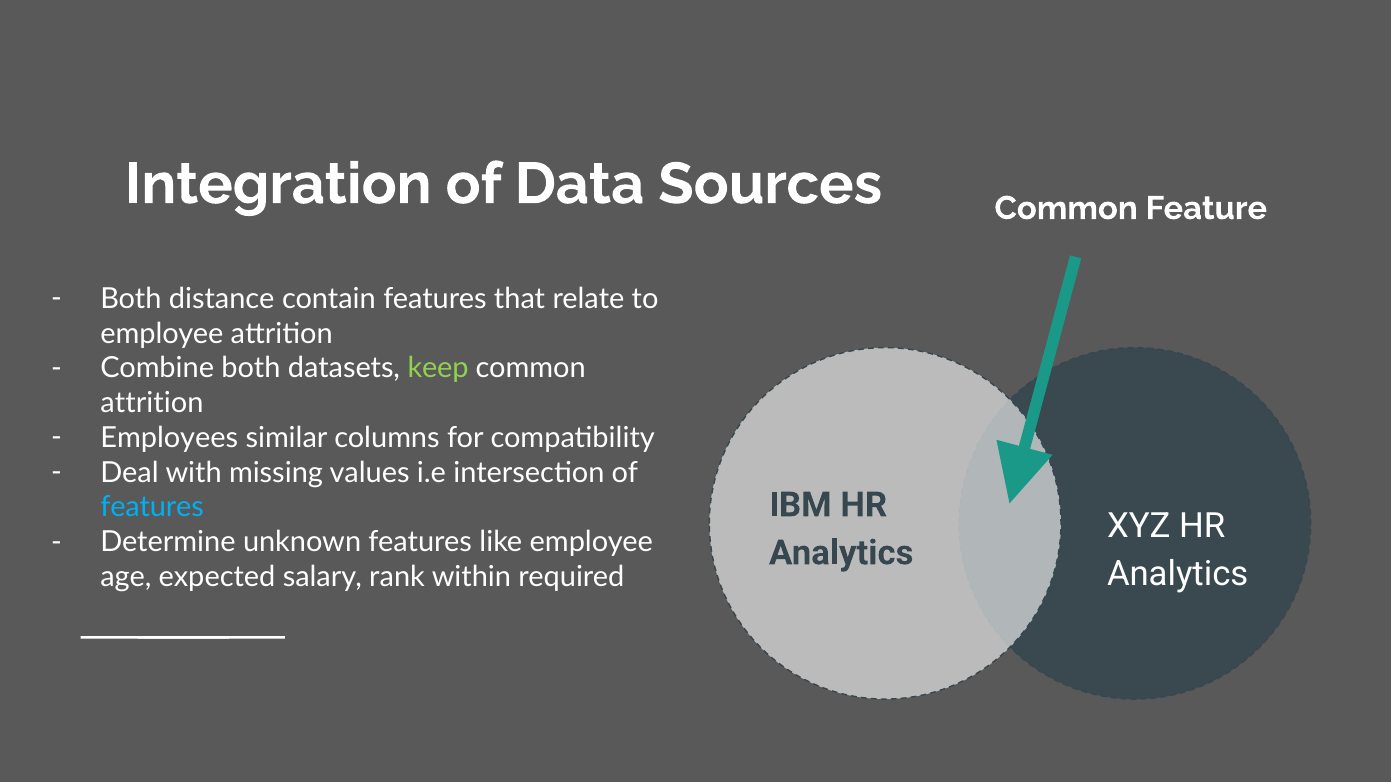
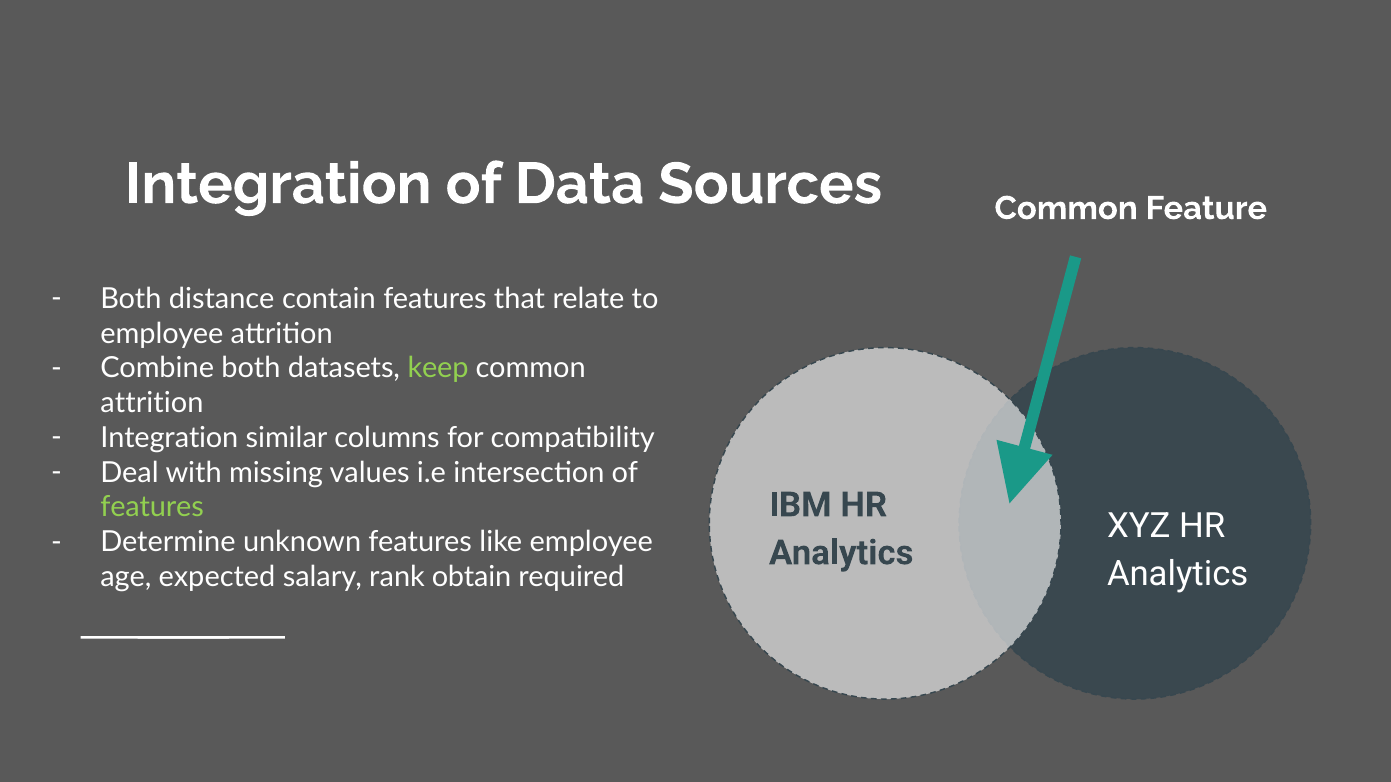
Employees at (169, 438): Employees -> Integration
features at (152, 508) colour: light blue -> light green
within: within -> obtain
